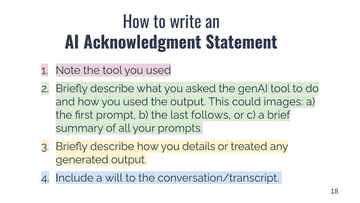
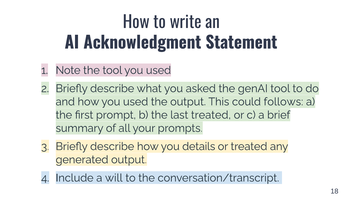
images: images -> follows
last follows: follows -> treated
